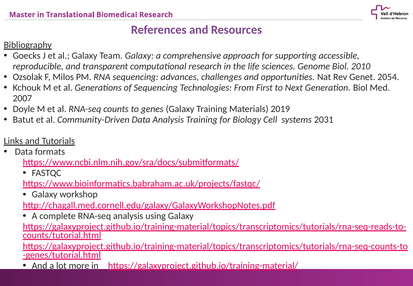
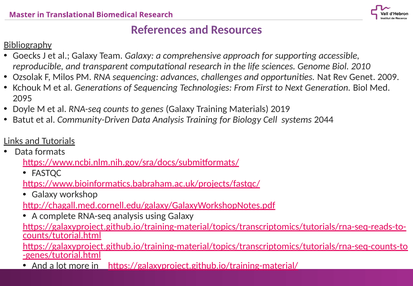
2054: 2054 -> 2009
2007: 2007 -> 2095
2031: 2031 -> 2044
